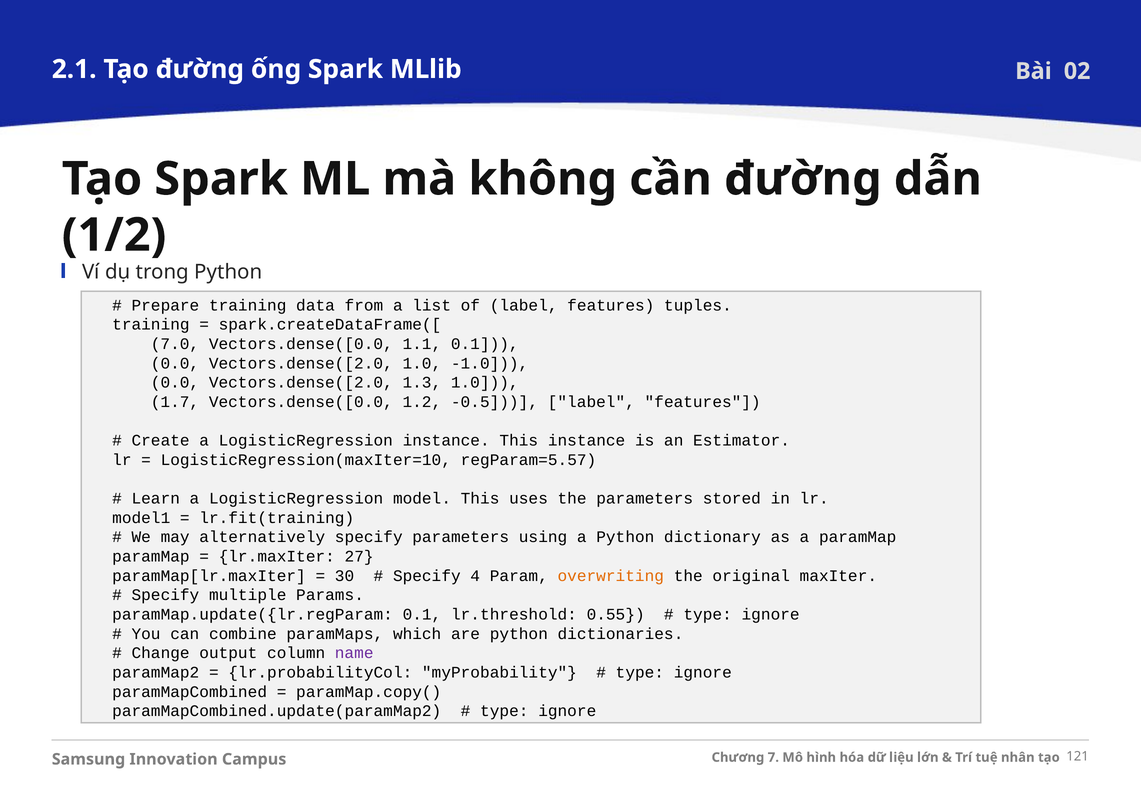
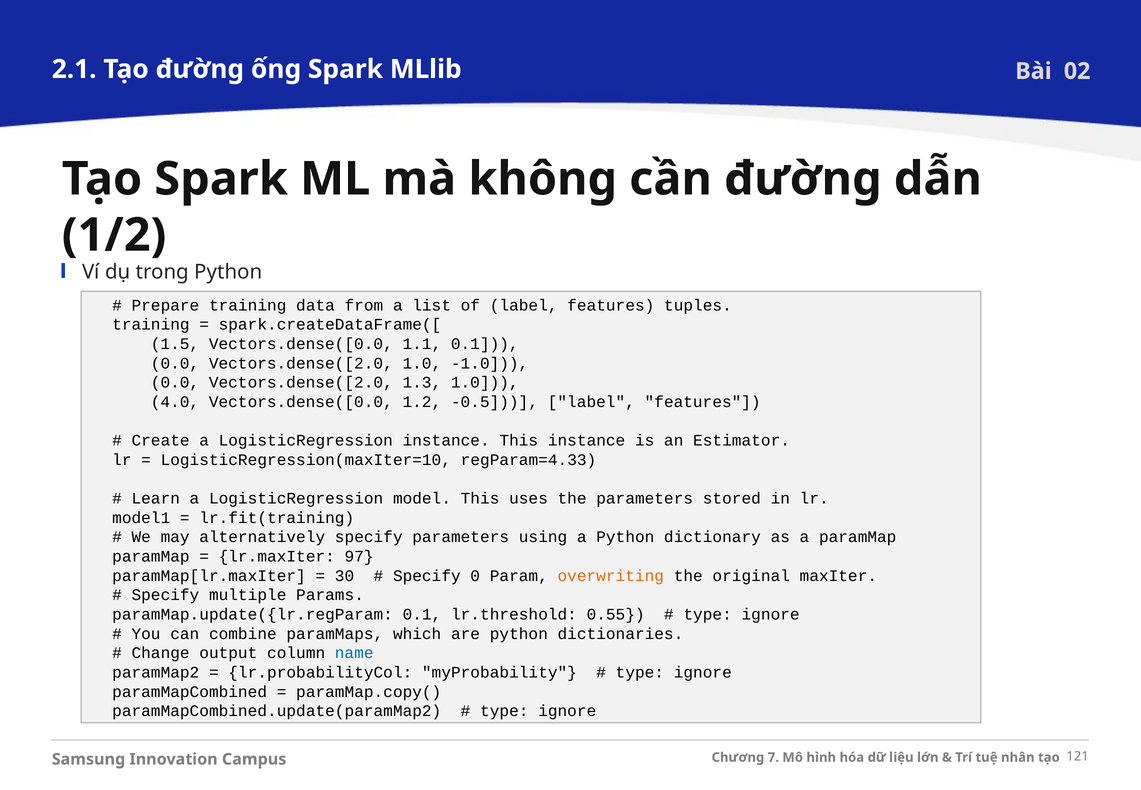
7.0: 7.0 -> 1.5
1.7: 1.7 -> 4.0
regParam=5.57: regParam=5.57 -> regParam=4.33
27: 27 -> 97
4: 4 -> 0
name colour: purple -> blue
